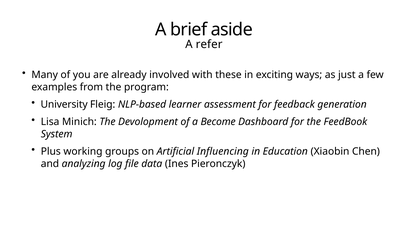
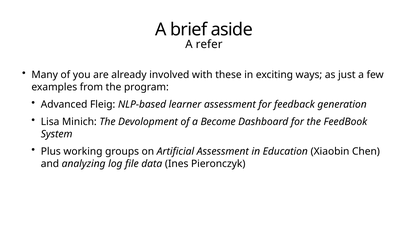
University: University -> Advanced
Artificial Influencing: Influencing -> Assessment
